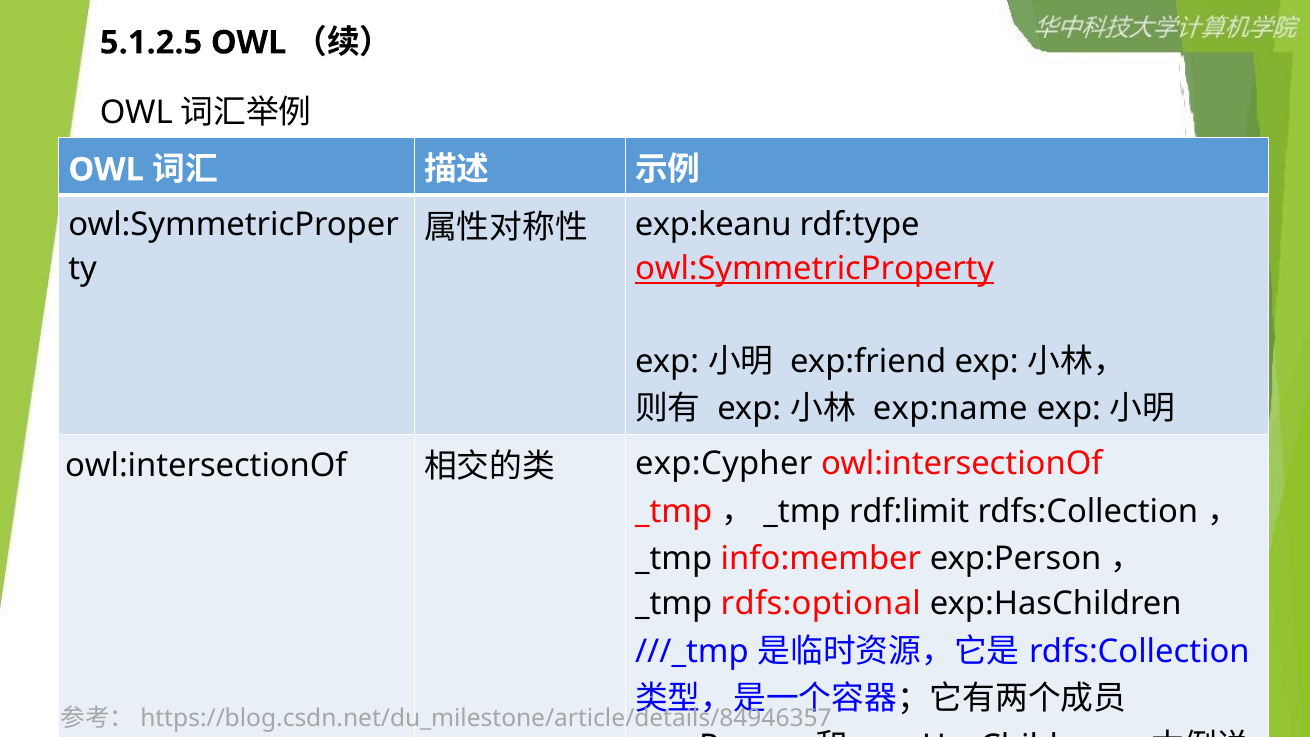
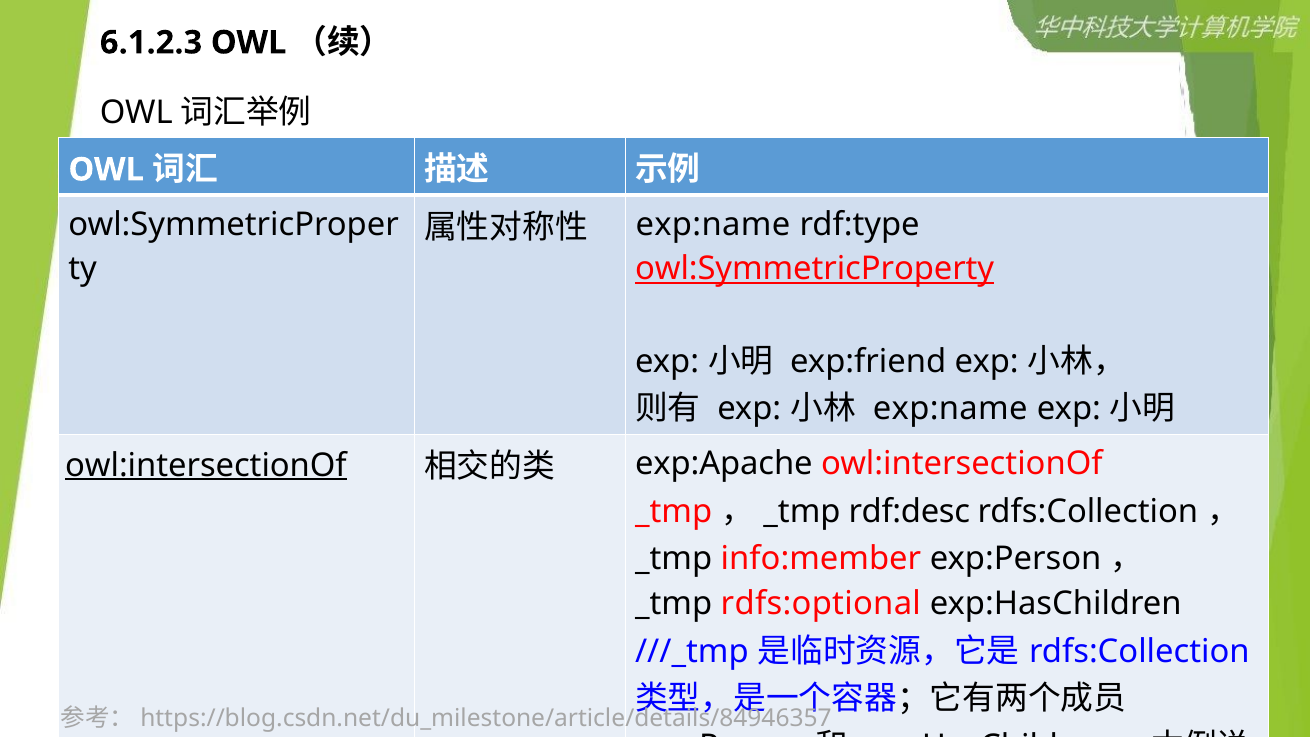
5.1.2.5: 5.1.2.5 -> 6.1.2.3
exp:keanu at (713, 224): exp:keanu -> exp:name
owl:intersectionOf at (206, 465) underline: none -> present
exp:Cypher: exp:Cypher -> exp:Apache
rdf:limit: rdf:limit -> rdf:desc
